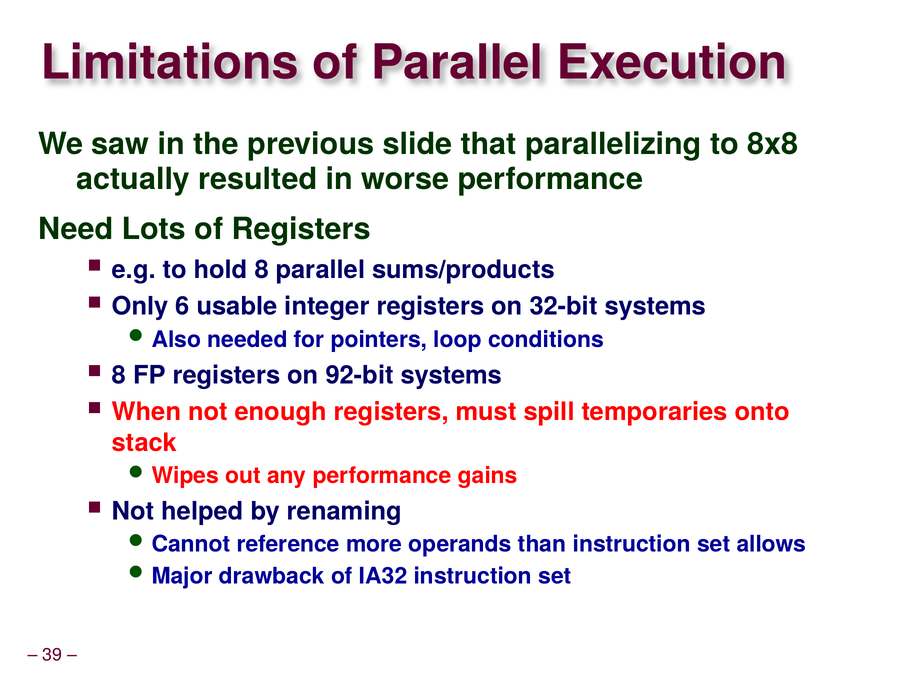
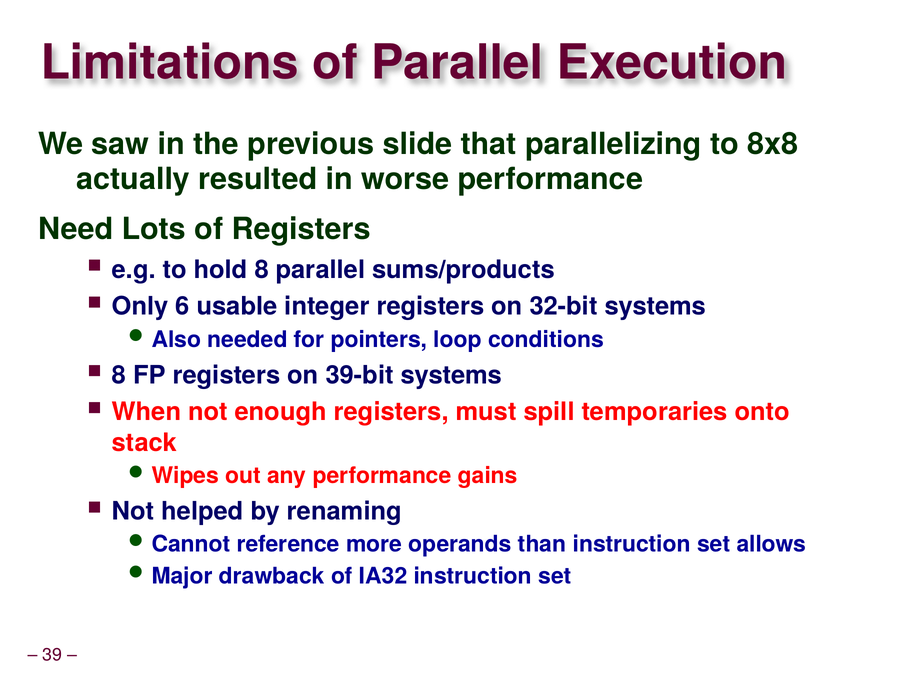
92-bit: 92-bit -> 39-bit
